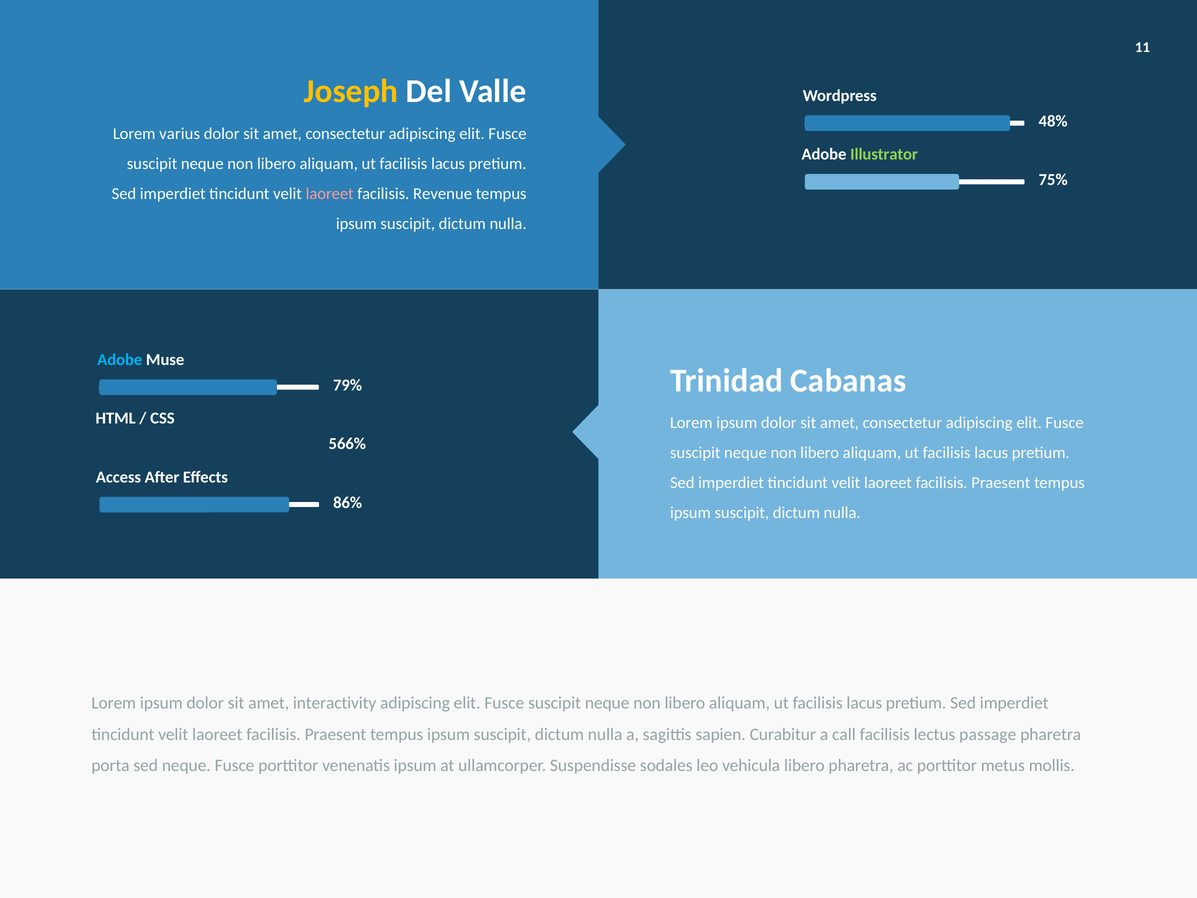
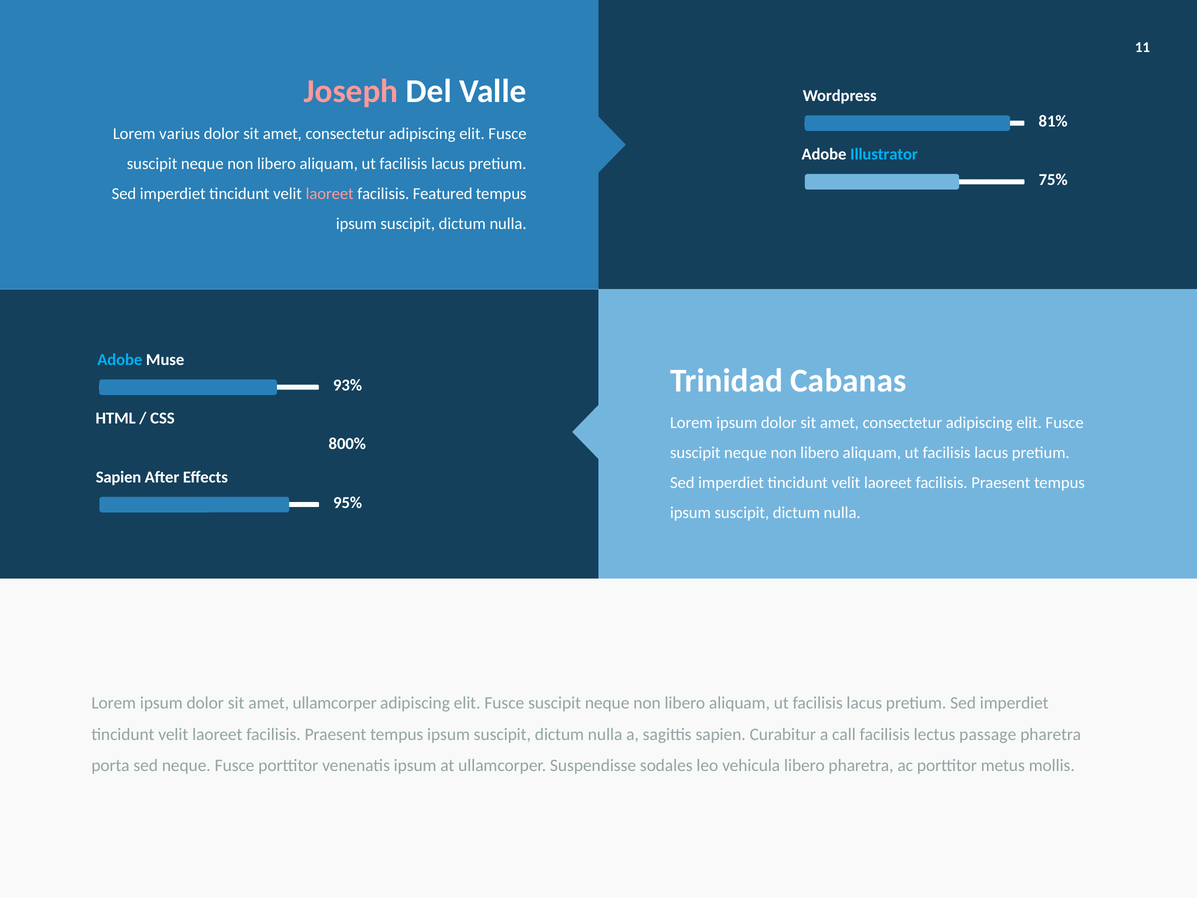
Joseph colour: yellow -> pink
48%: 48% -> 81%
Illustrator colour: light green -> light blue
Revenue: Revenue -> Featured
79%: 79% -> 93%
566%: 566% -> 800%
Access at (119, 477): Access -> Sapien
86%: 86% -> 95%
amet interactivity: interactivity -> ullamcorper
